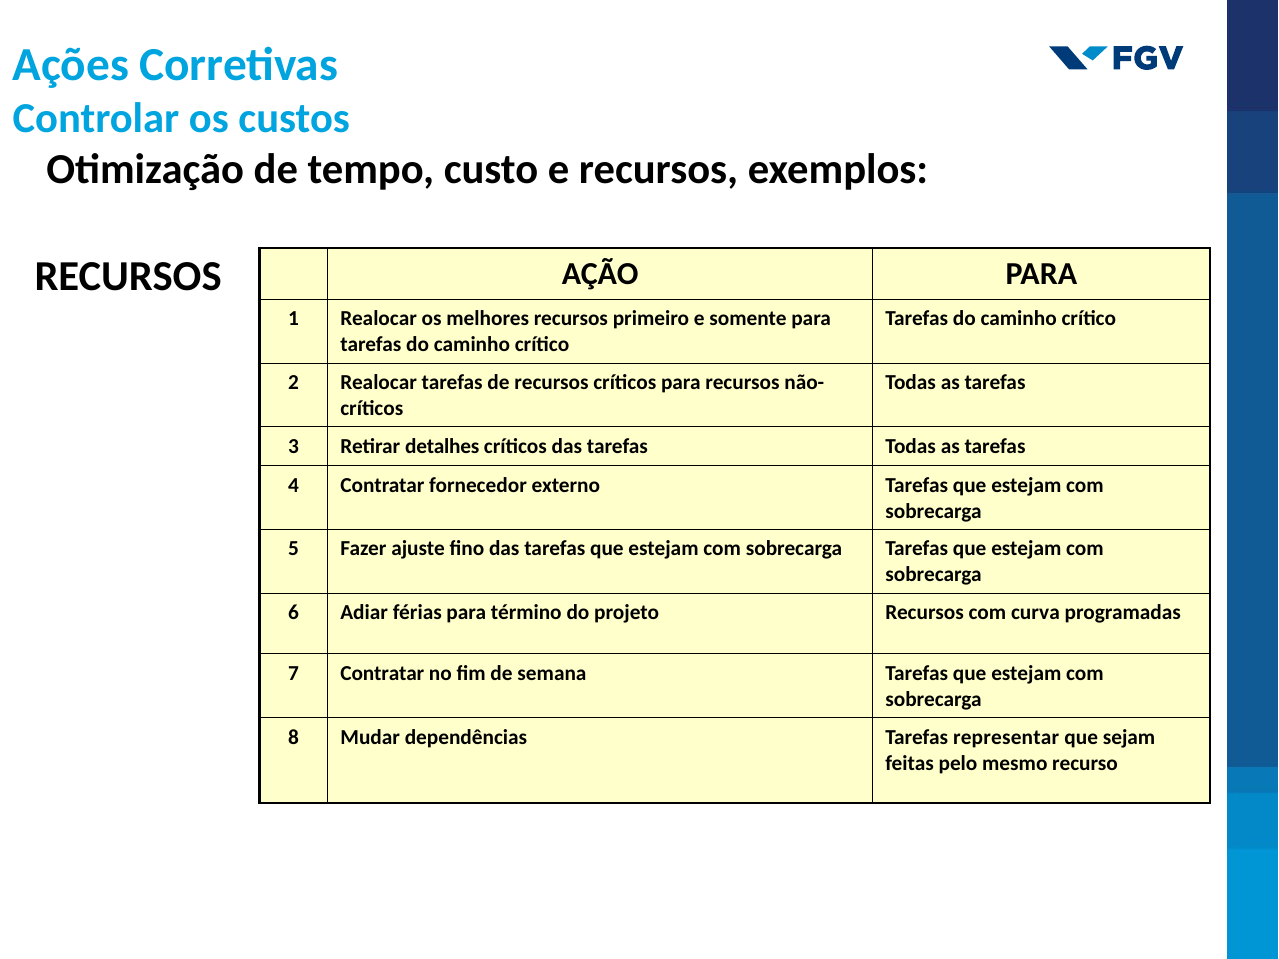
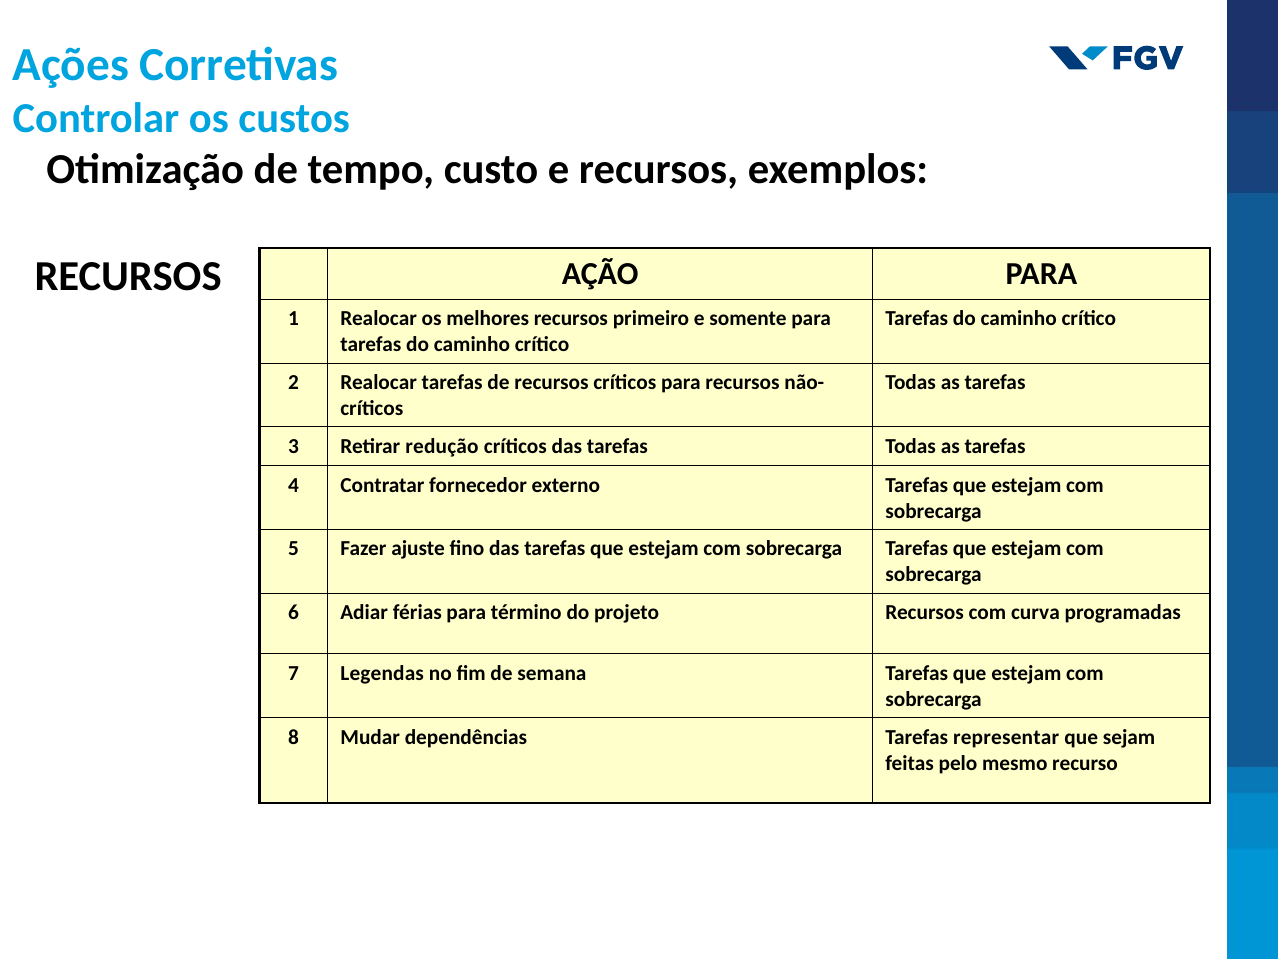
detalhes: detalhes -> redução
7 Contratar: Contratar -> Legendas
